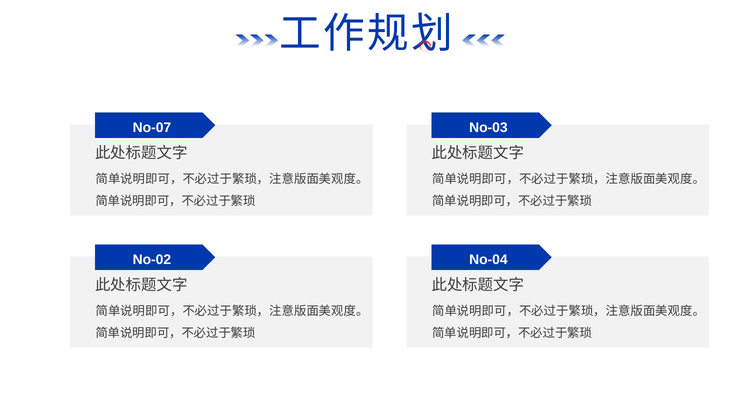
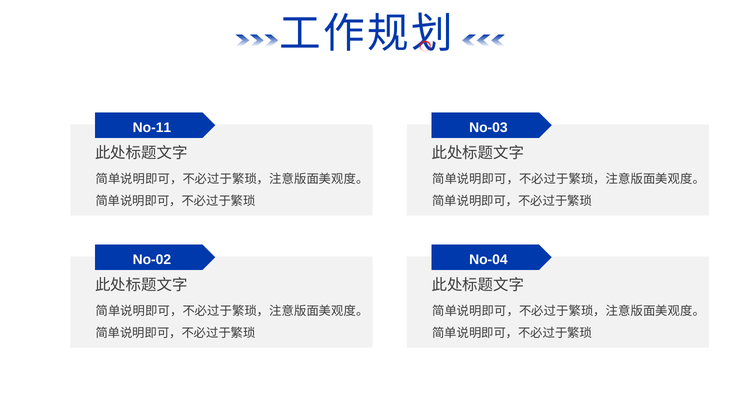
No-07: No-07 -> No-11
